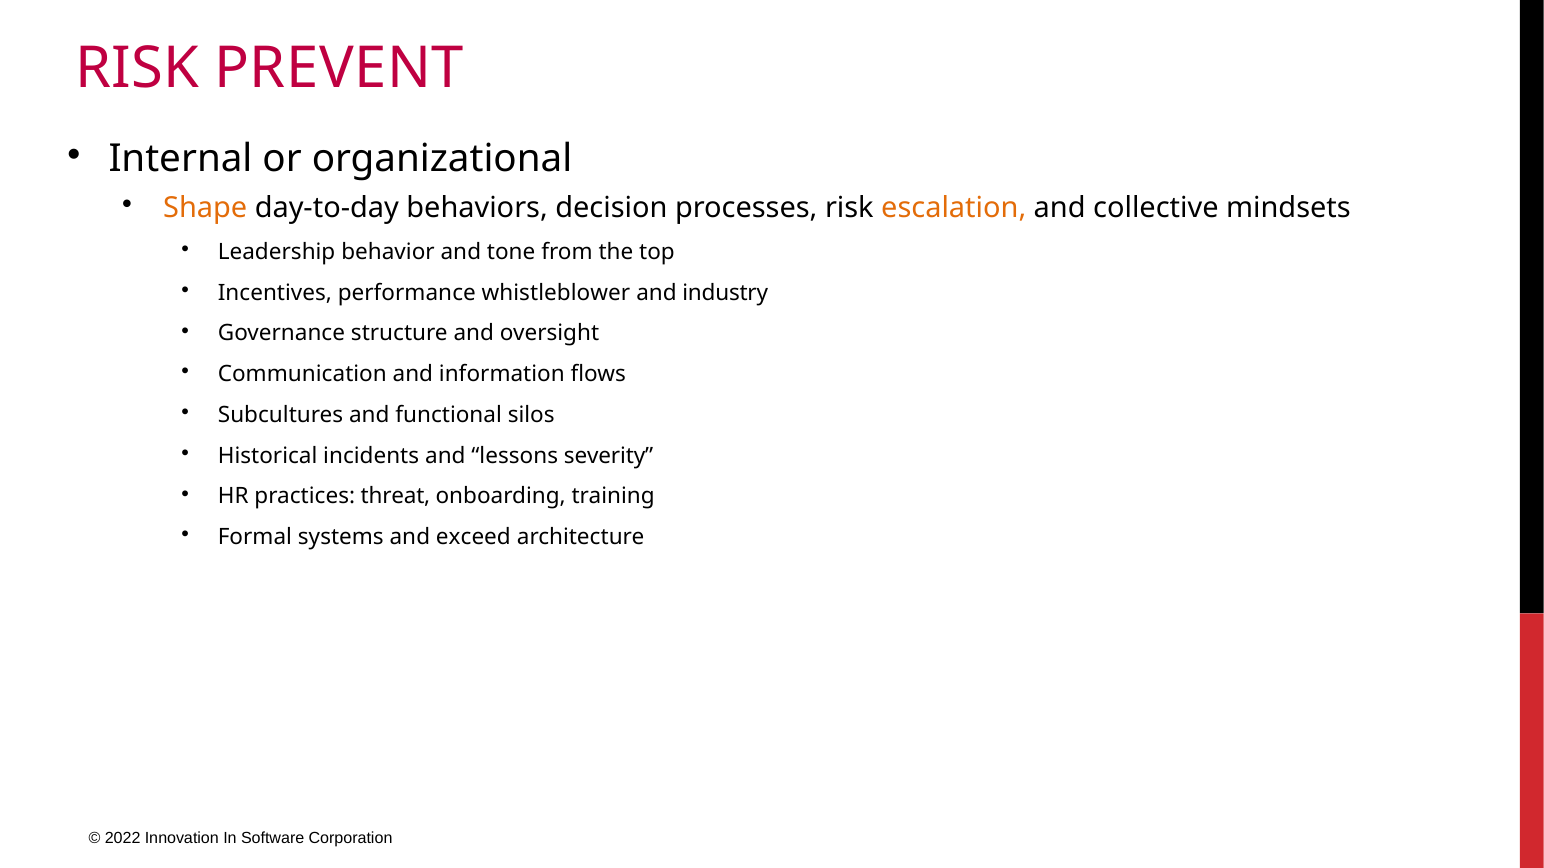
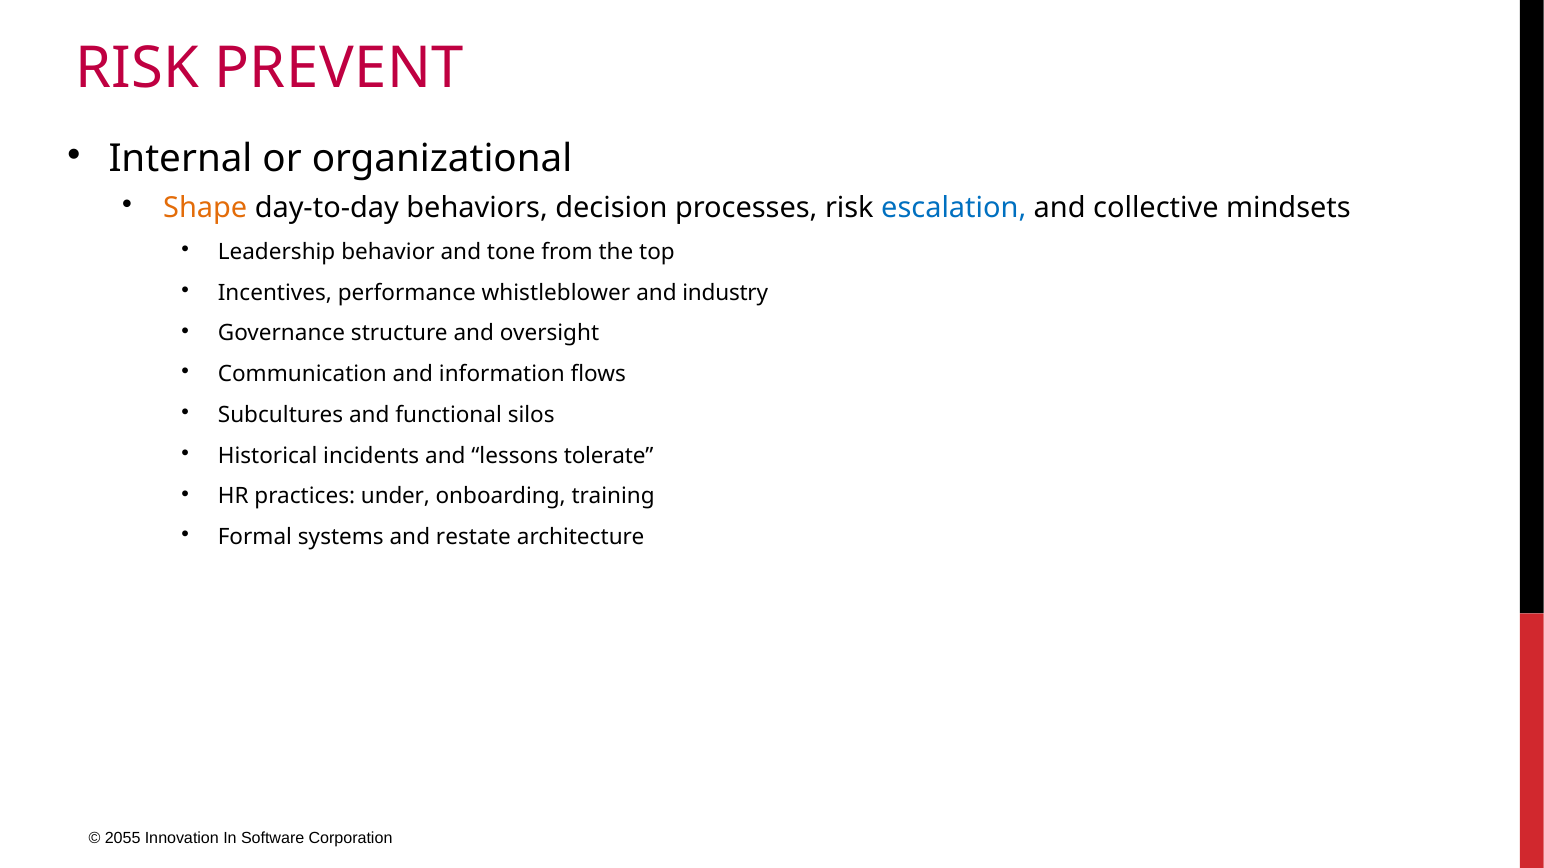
escalation colour: orange -> blue
severity: severity -> tolerate
threat: threat -> under
exceed: exceed -> restate
2022: 2022 -> 2055
